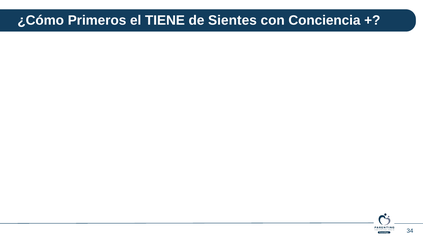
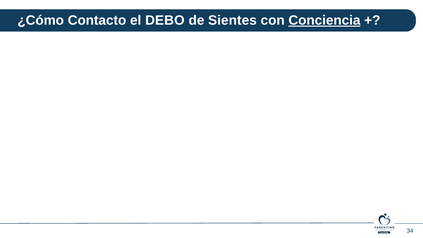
Primeros: Primeros -> Contacto
TIENE: TIENE -> DEBO
Conciencia underline: none -> present
